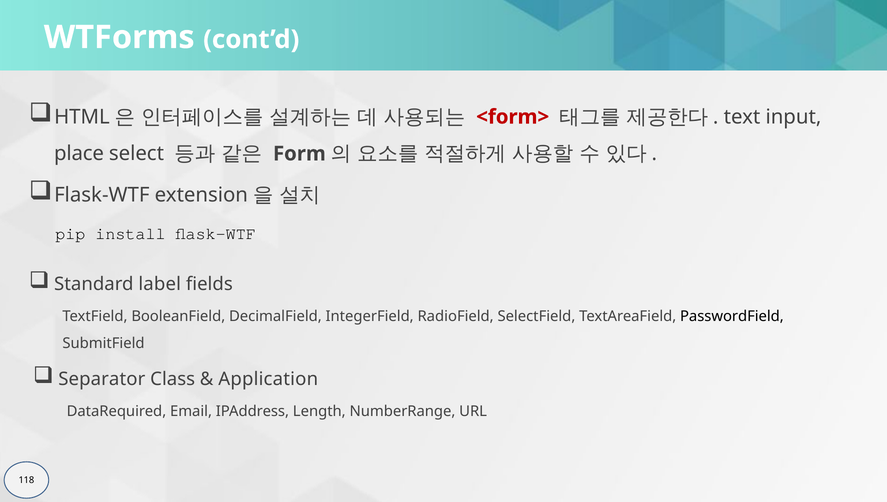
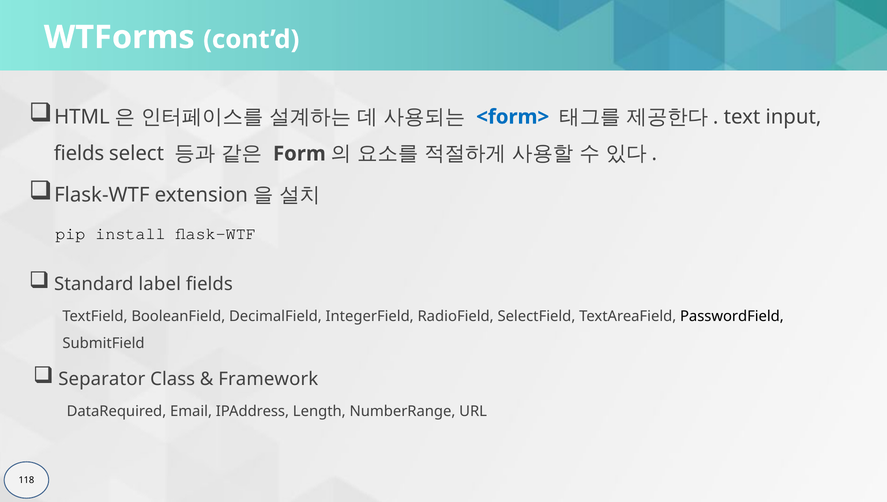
<form> colour: red -> blue
place at (79, 153): place -> fields
Application: Application -> Framework
